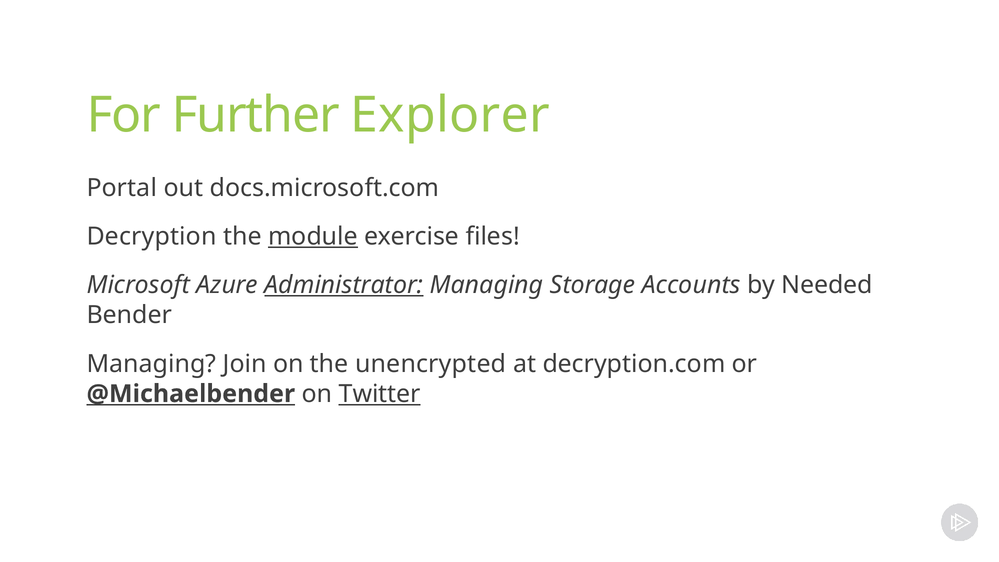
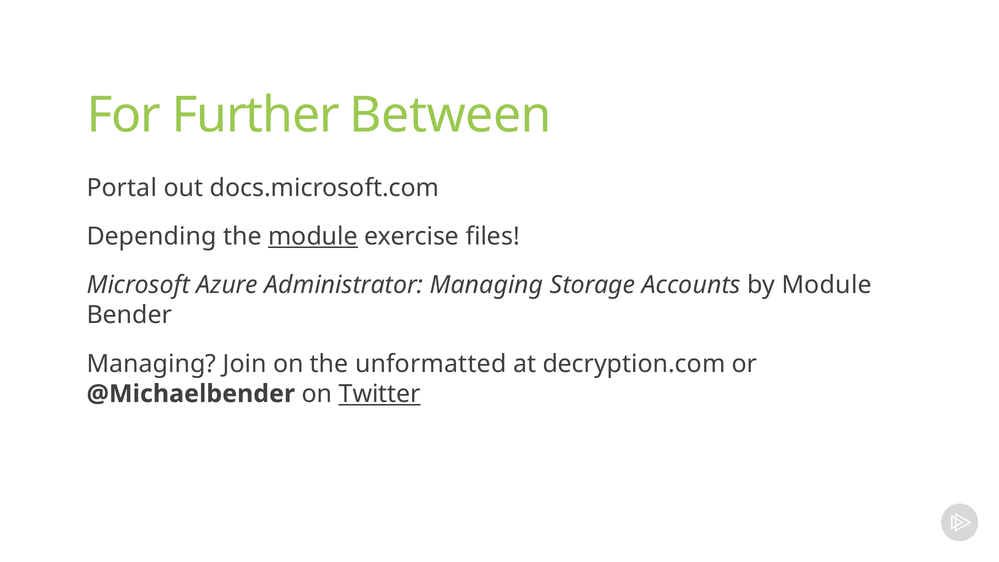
Explorer: Explorer -> Between
Decryption: Decryption -> Depending
Administrator underline: present -> none
by Needed: Needed -> Module
unencrypted: unencrypted -> unformatted
@Michaelbender underline: present -> none
